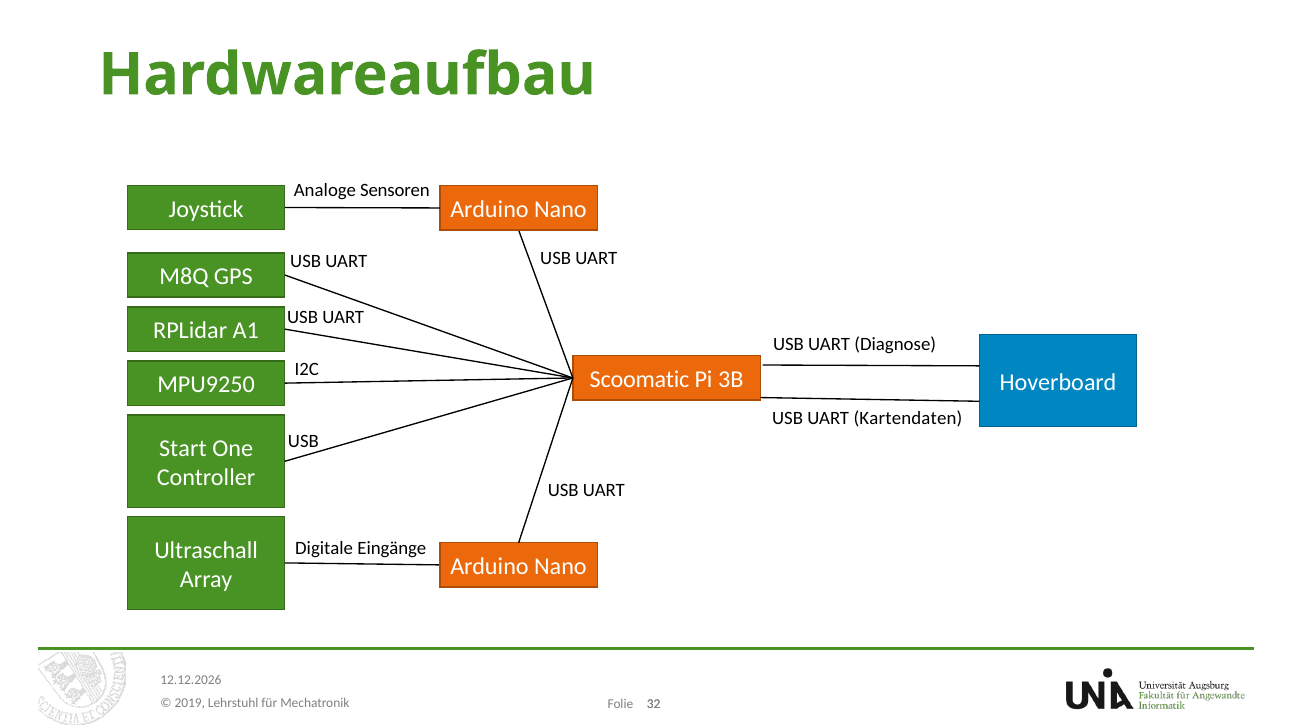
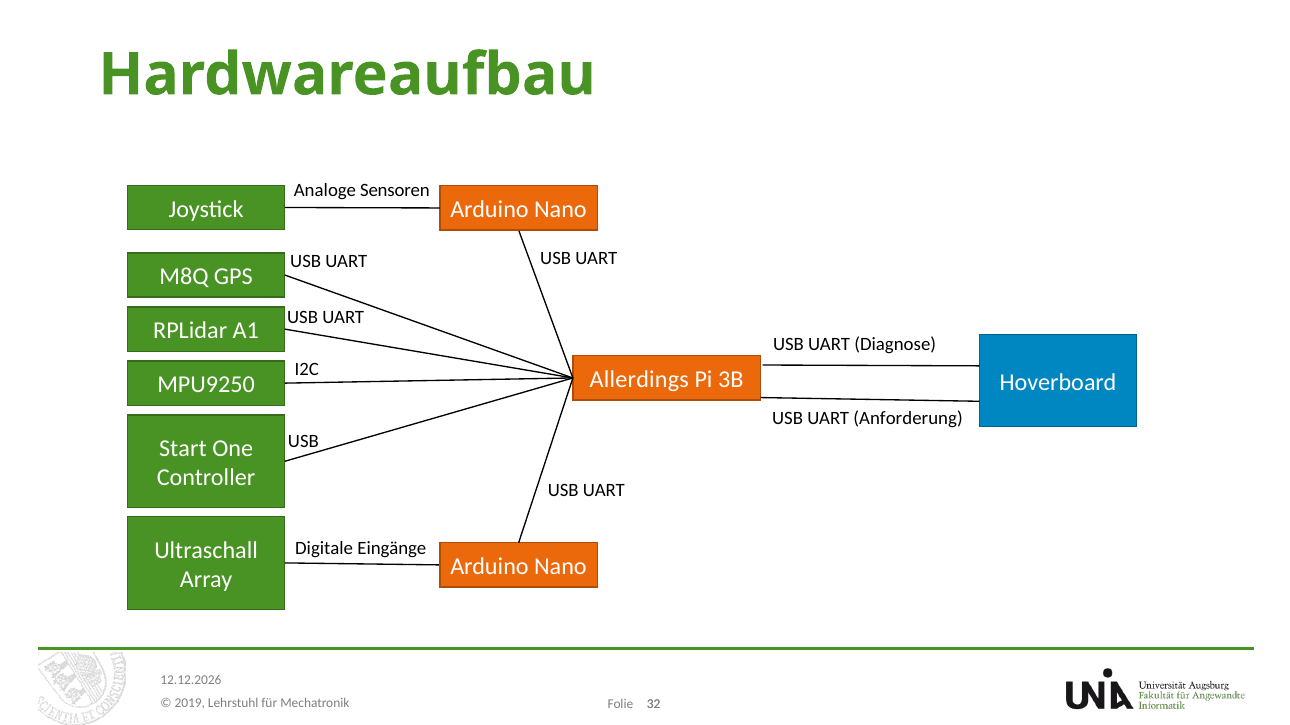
Scoomatic: Scoomatic -> Allerdings
Kartendaten: Kartendaten -> Anforderung
